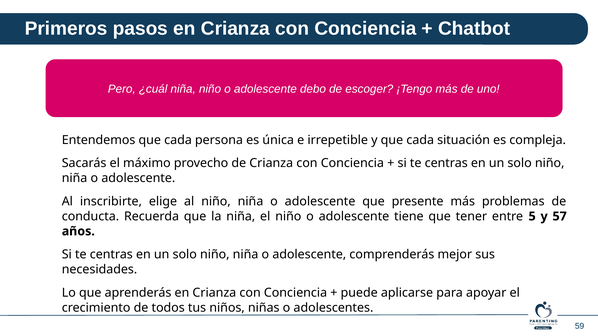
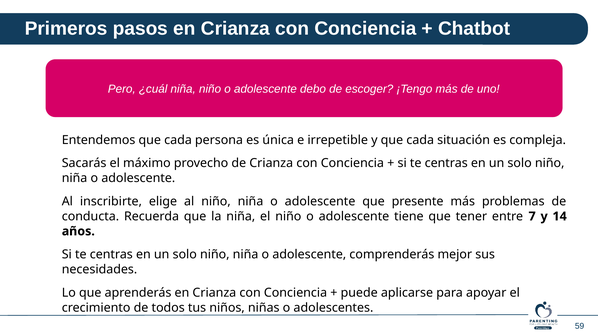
5: 5 -> 7
57: 57 -> 14
